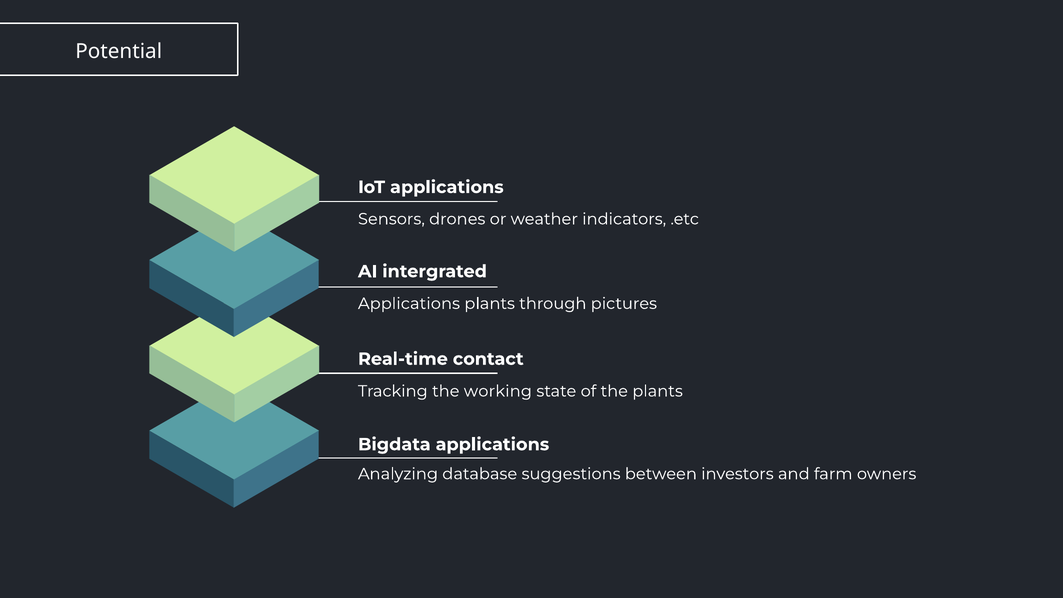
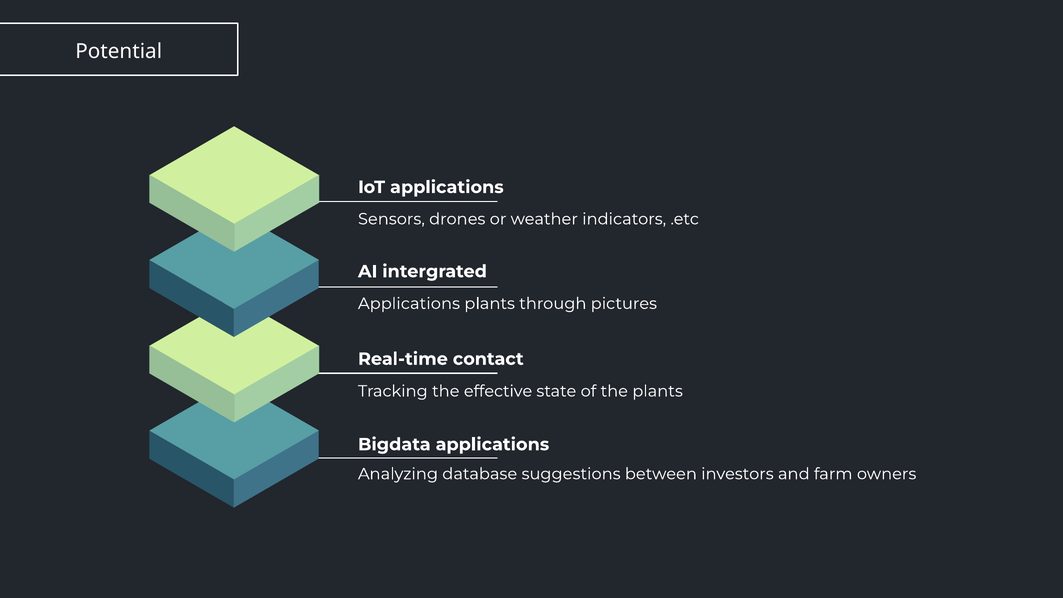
working: working -> effective
